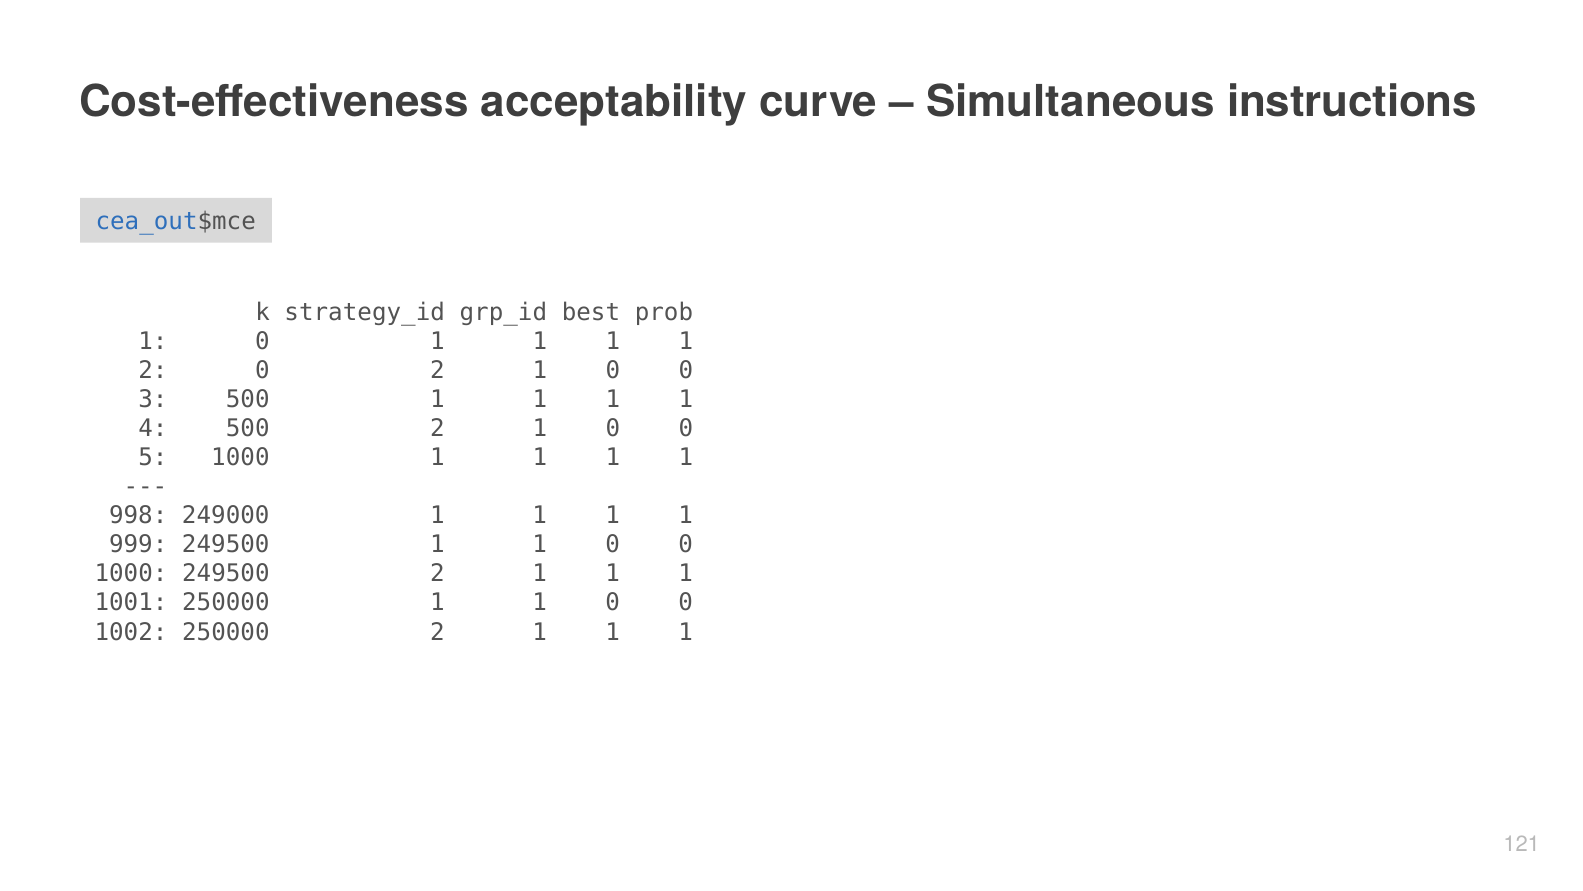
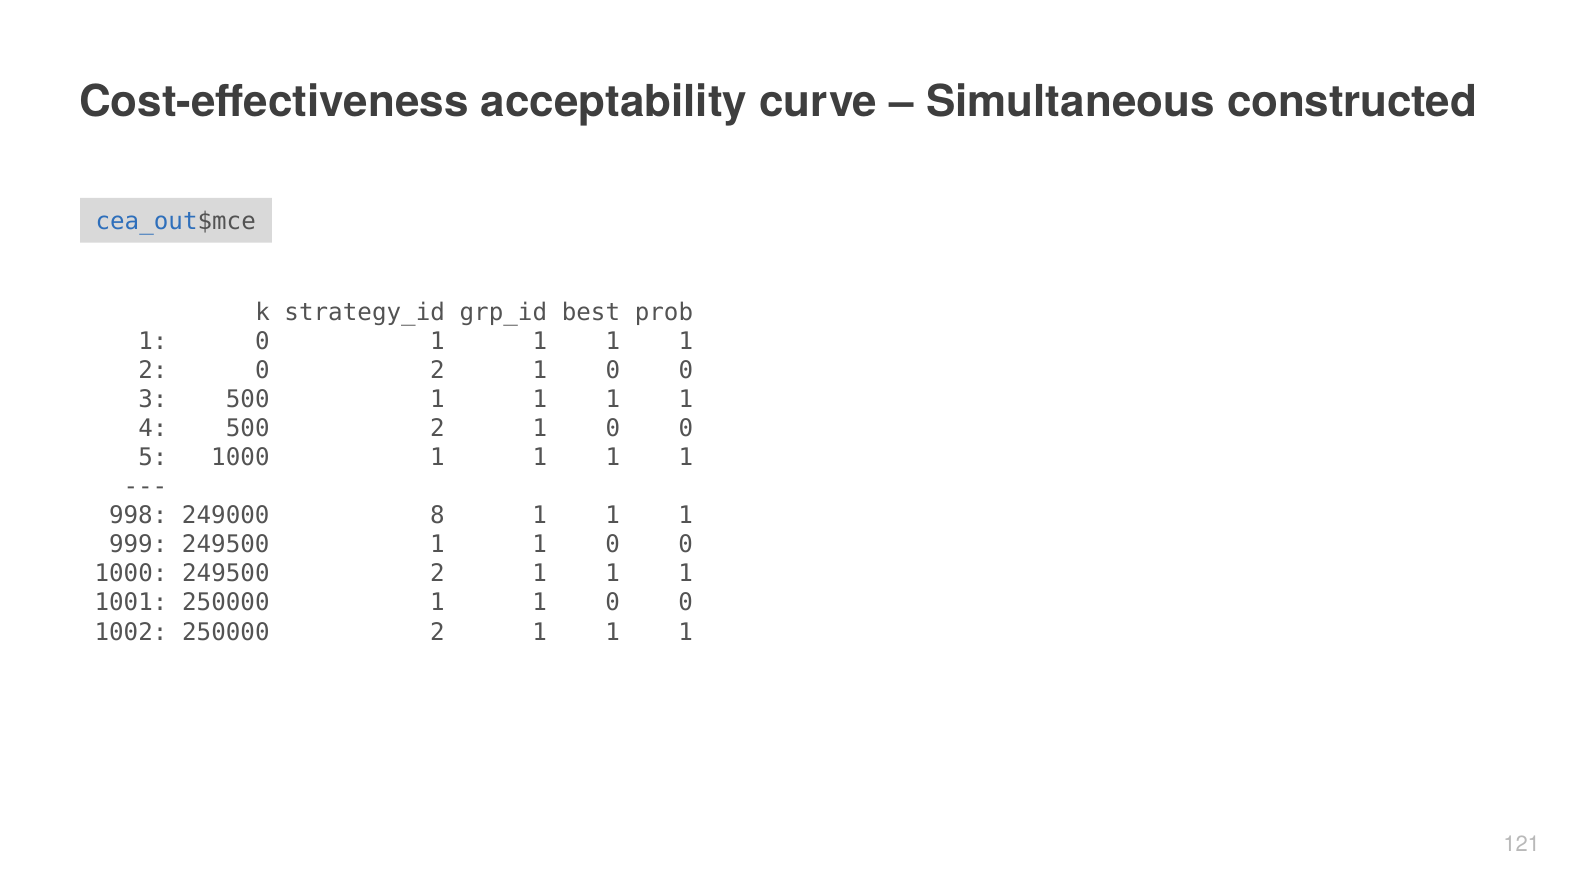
instructions: instructions -> constructed
249000 1: 1 -> 8
